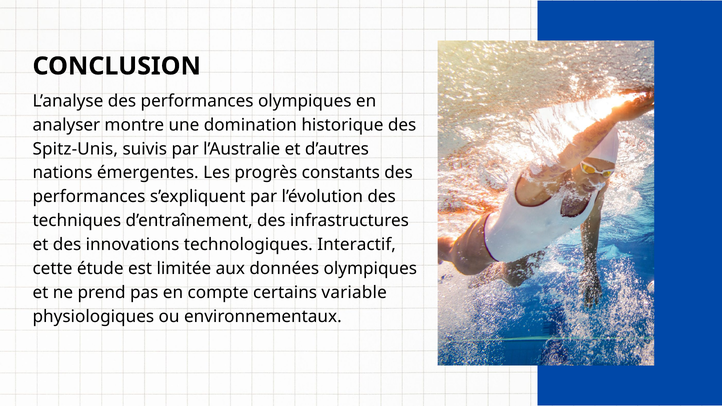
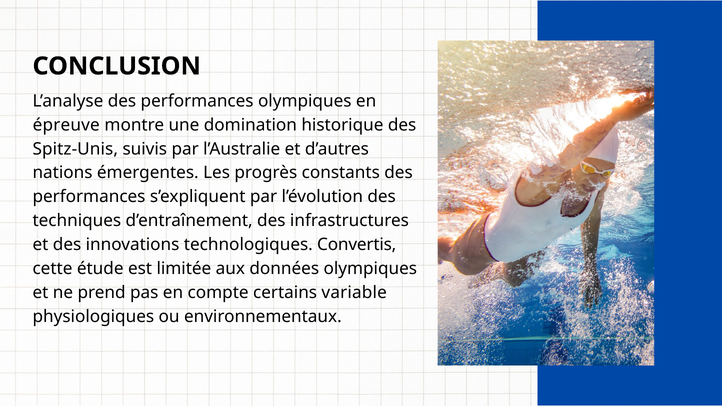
analyser: analyser -> épreuve
Interactif: Interactif -> Convertis
